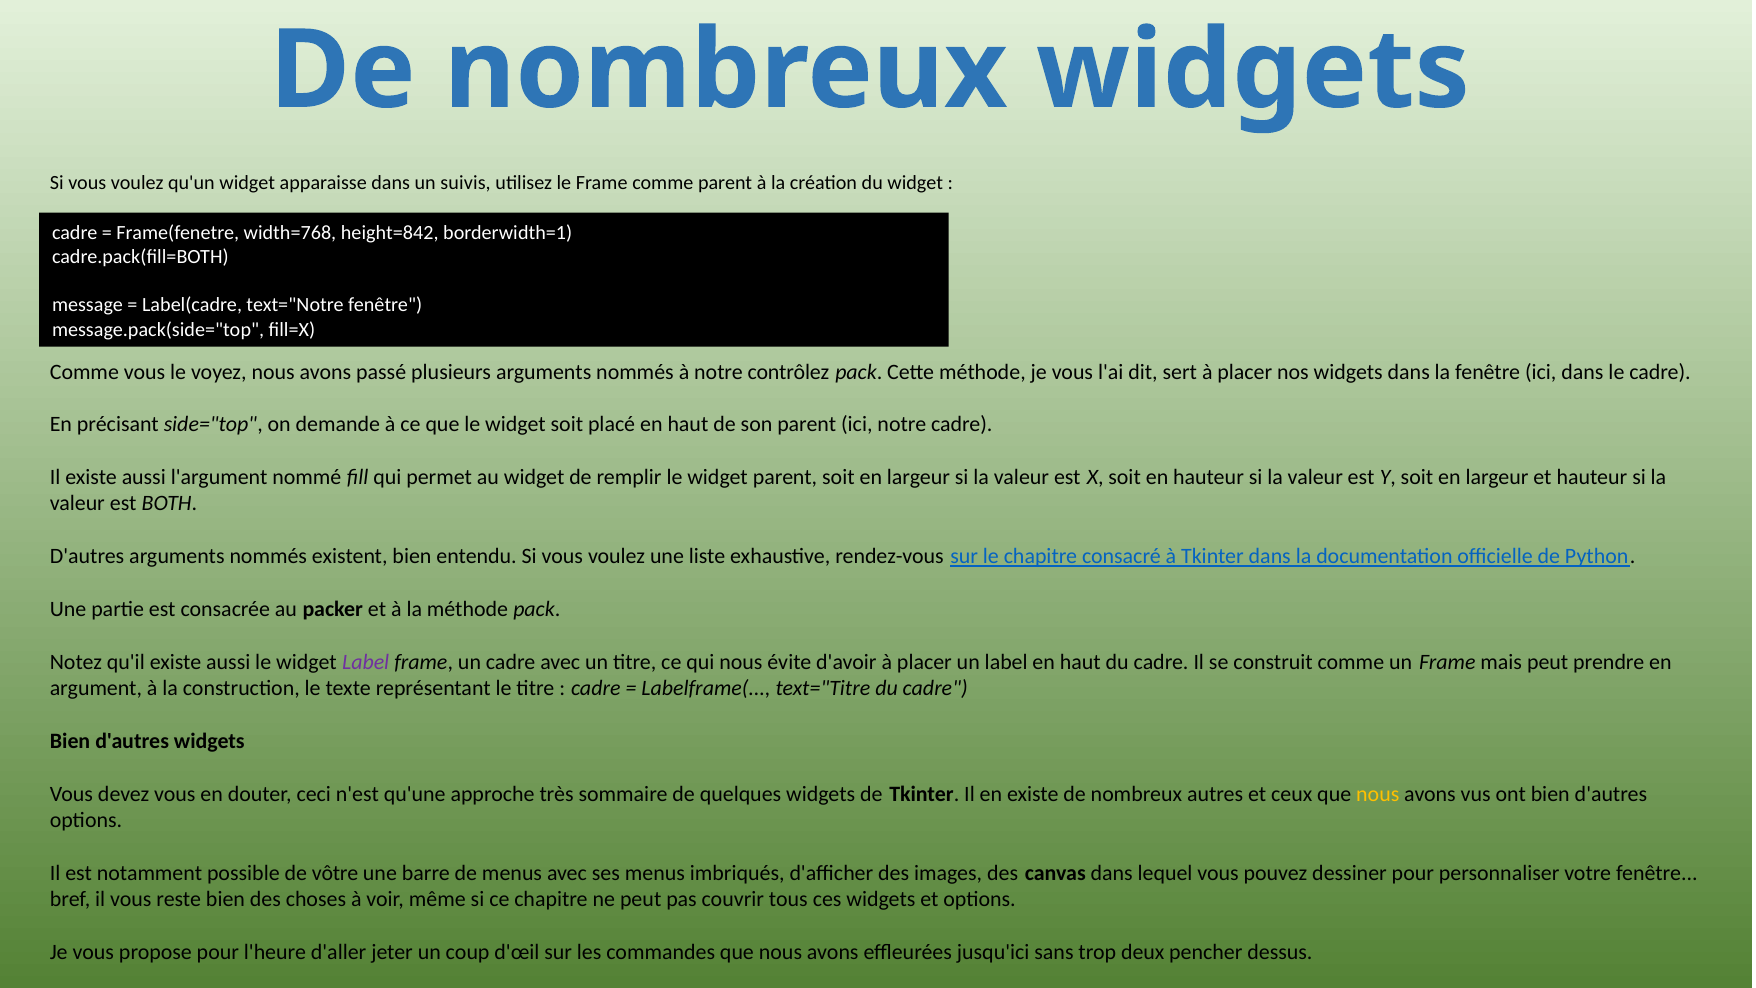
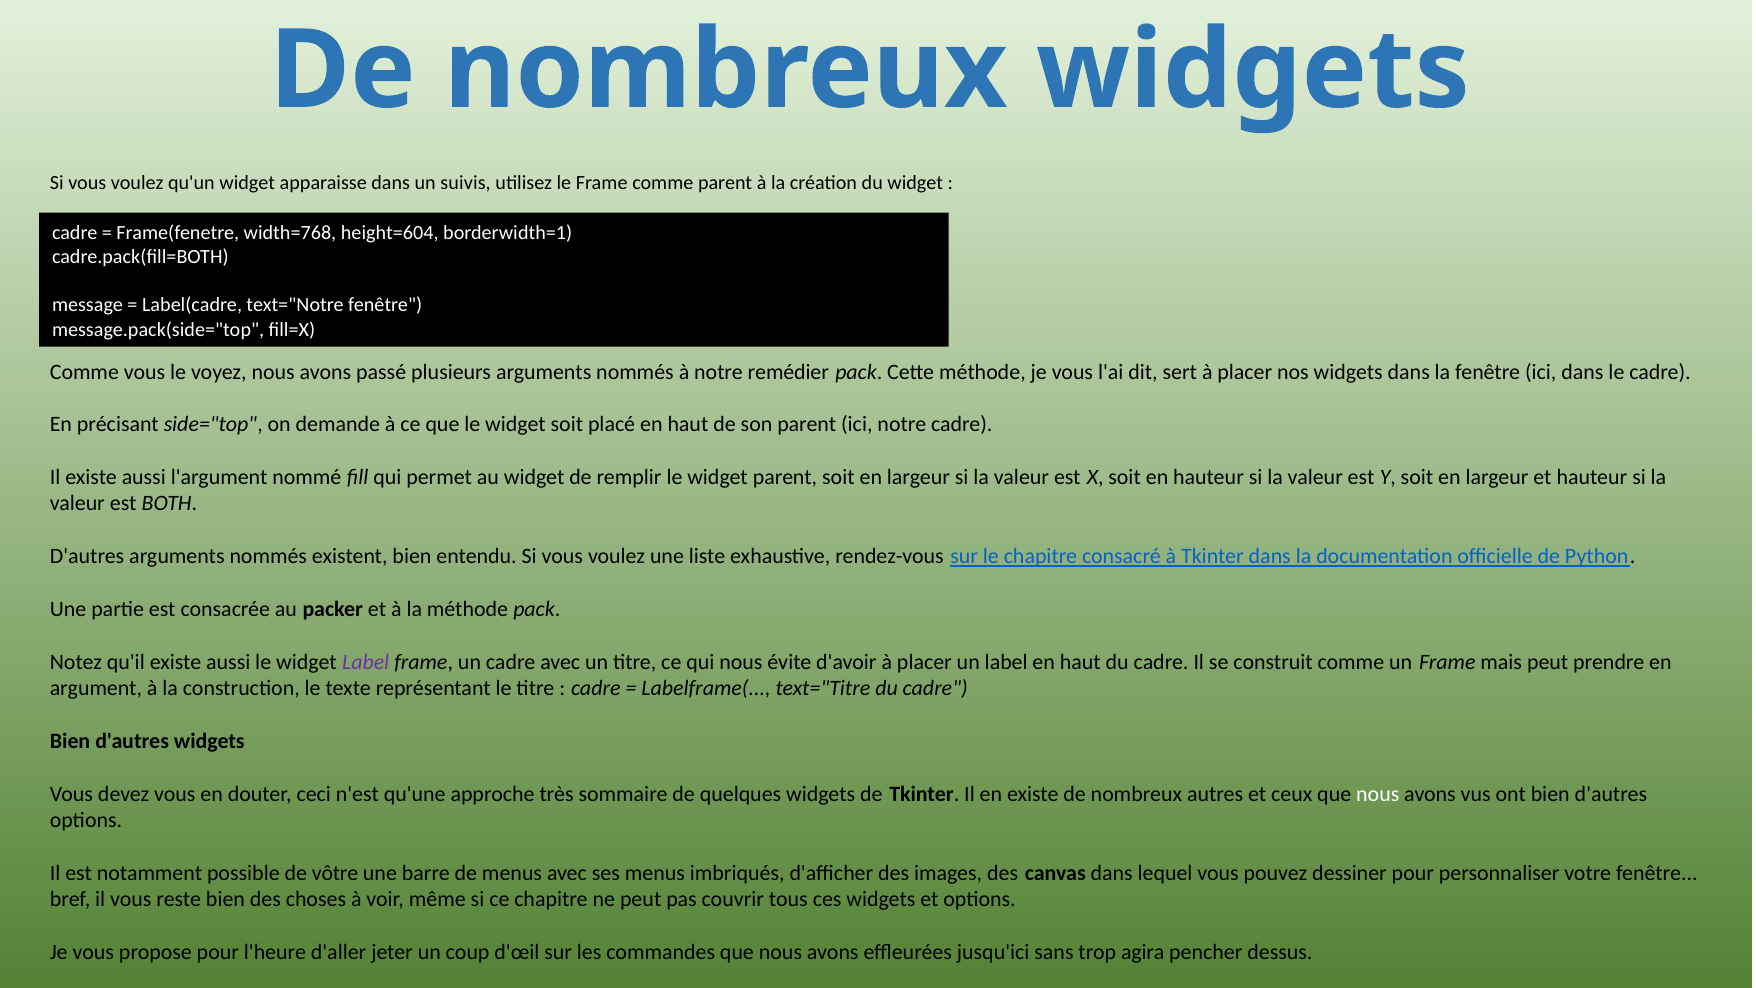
height=842: height=842 -> height=604
contrôlez: contrôlez -> remédier
nous at (1378, 794) colour: yellow -> white
deux: deux -> agira
